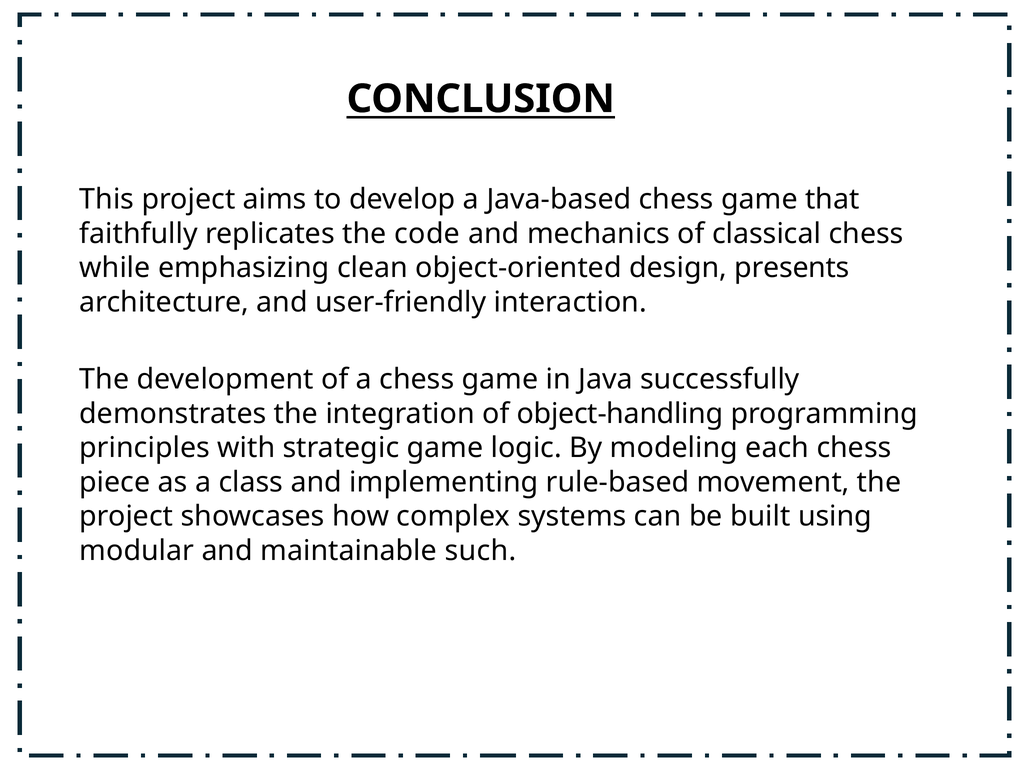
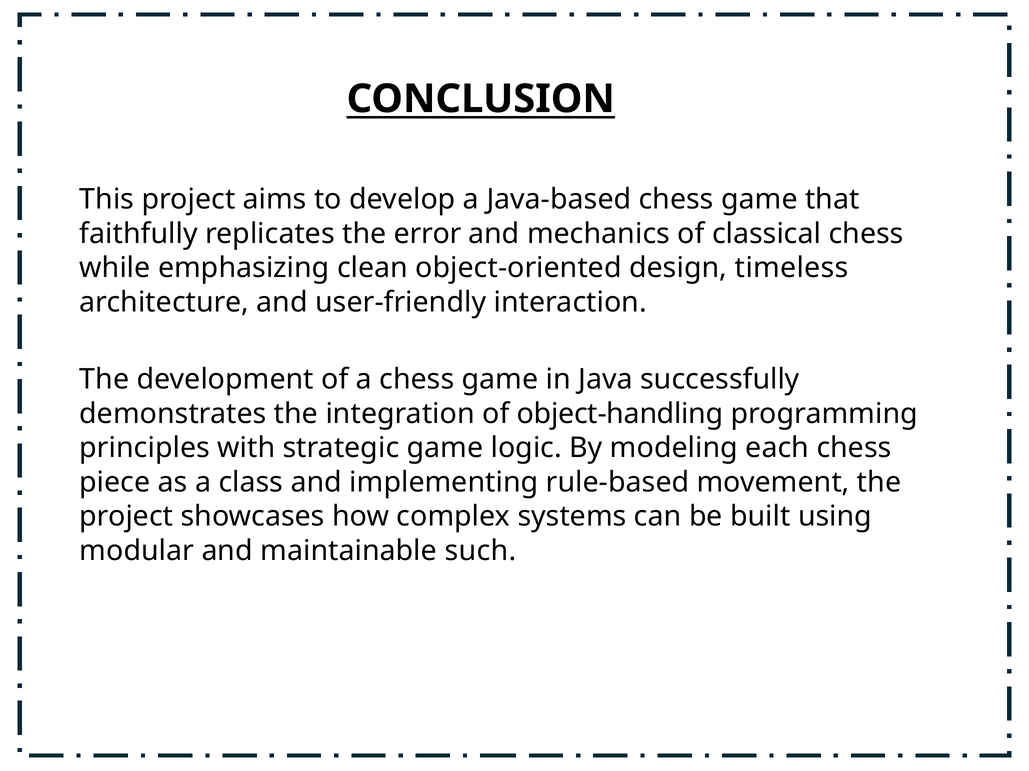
code: code -> error
presents: presents -> timeless
